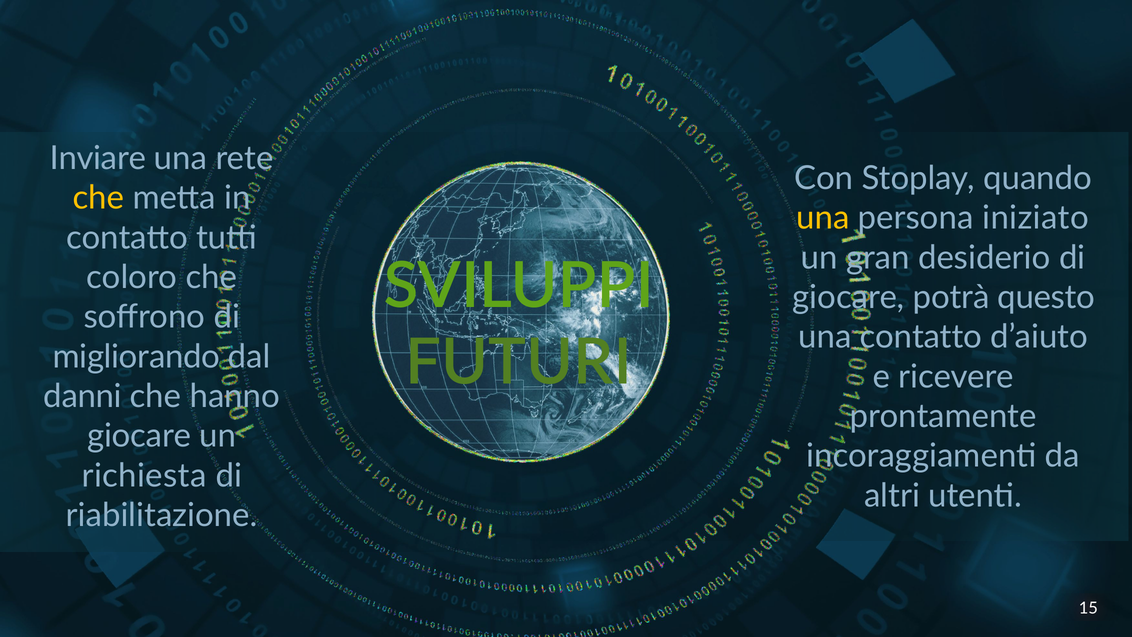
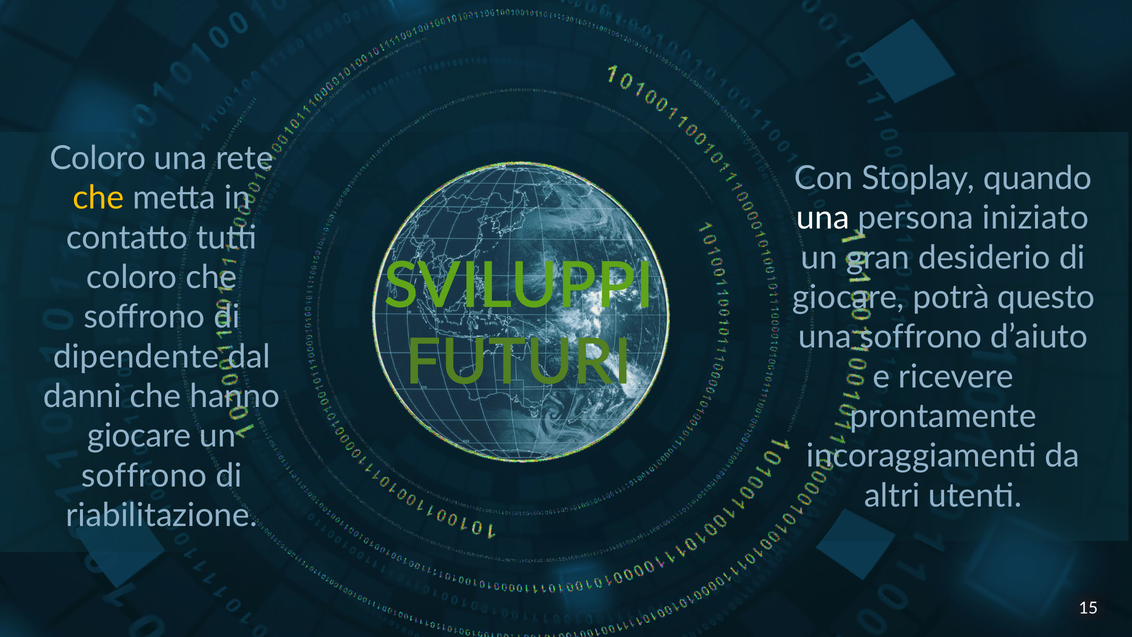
Inviare at (98, 158): Inviare -> Coloro
una at (823, 218) colour: yellow -> white
una contatto: contatto -> soffrono
migliorando: migliorando -> dipendente
richiesta at (144, 475): richiesta -> soffrono
